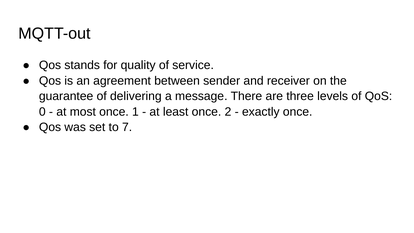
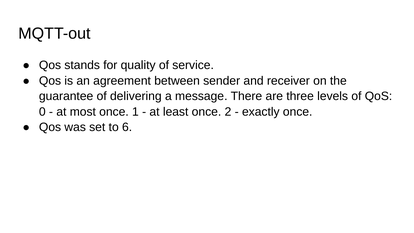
7: 7 -> 6
